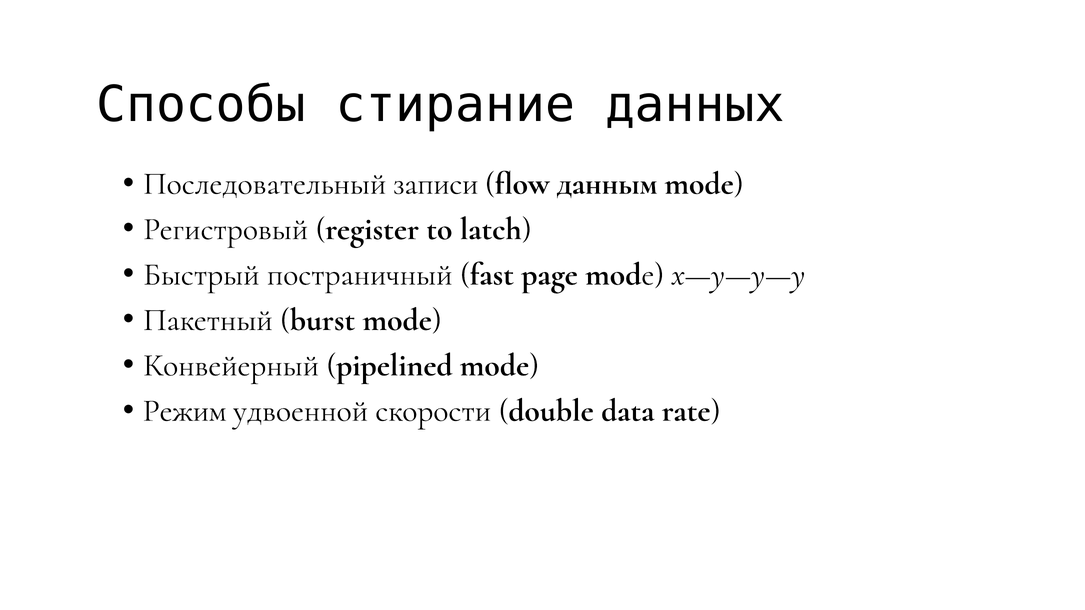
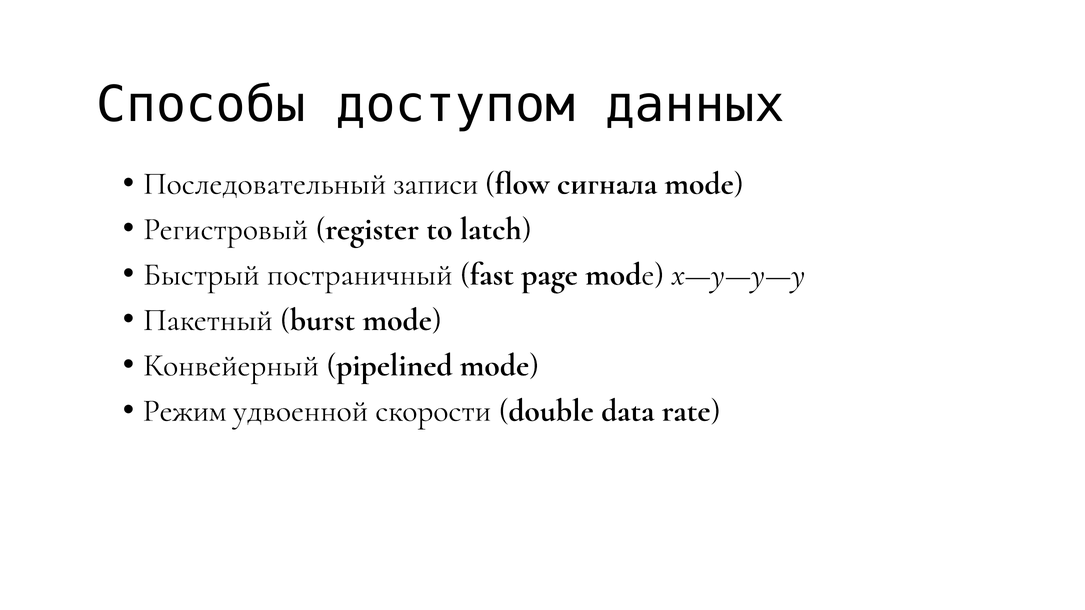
стирание: стирание -> доступом
данным: данным -> сигнала
